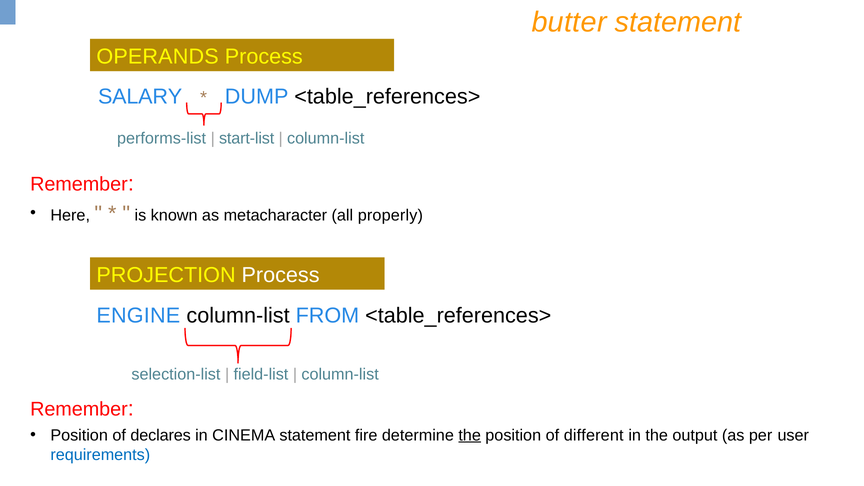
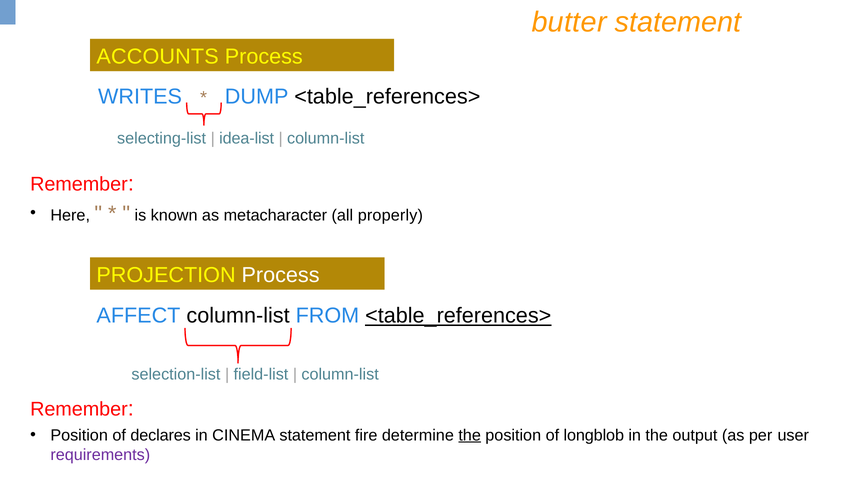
OPERANDS: OPERANDS -> ACCOUNTS
SALARY: SALARY -> WRITES
performs-list: performs-list -> selecting-list
start-list: start-list -> idea-list
ENGINE: ENGINE -> AFFECT
<table_references> at (458, 316) underline: none -> present
different: different -> longblob
requirements colour: blue -> purple
